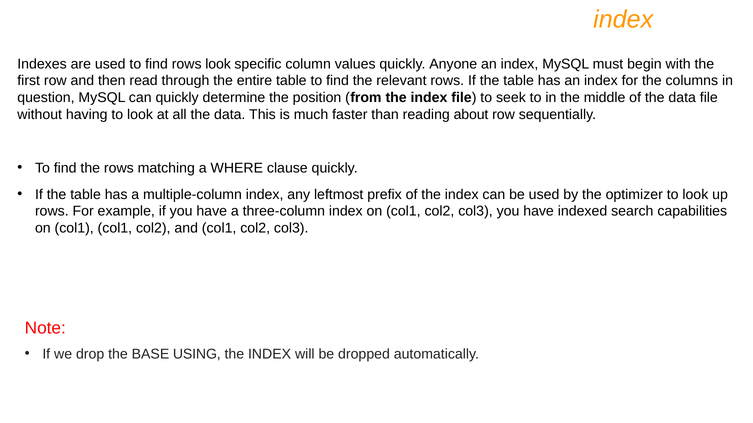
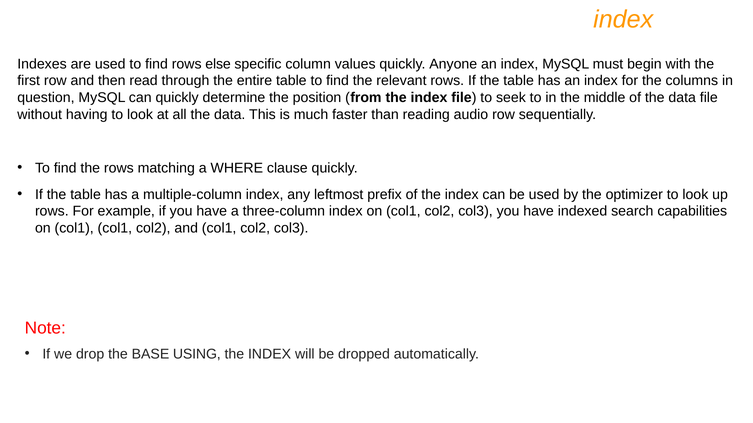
rows look: look -> else
about: about -> audio
